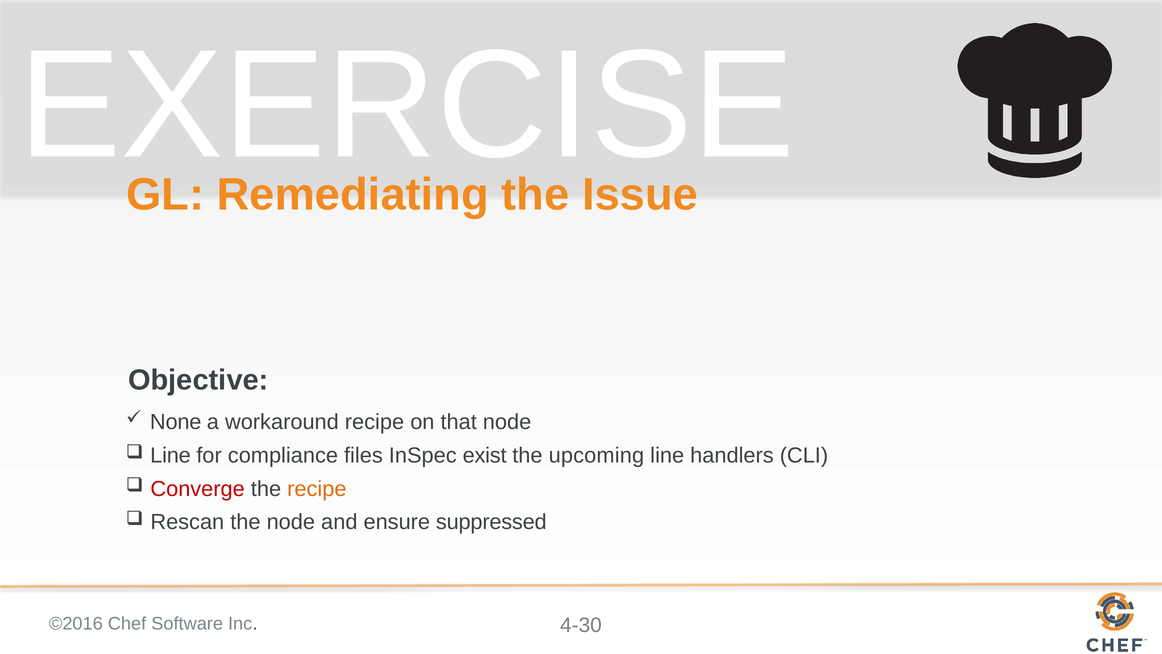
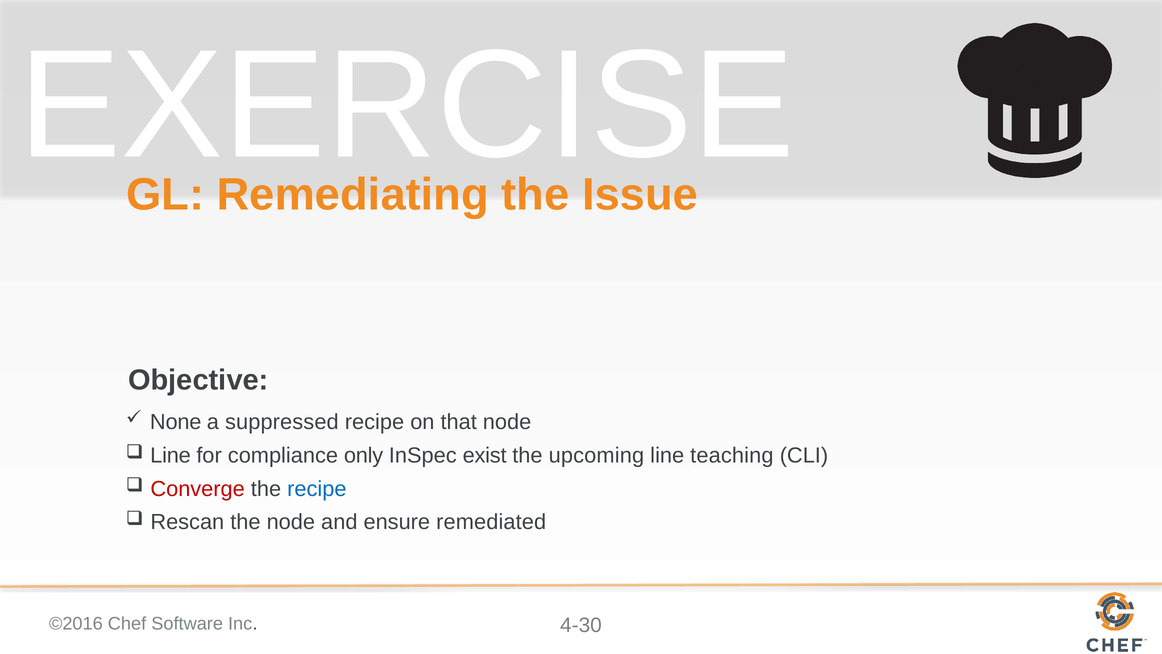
workaround: workaround -> suppressed
files: files -> only
handlers: handlers -> teaching
recipe at (317, 489) colour: orange -> blue
suppressed: suppressed -> remediated
